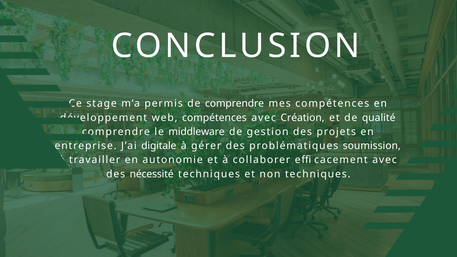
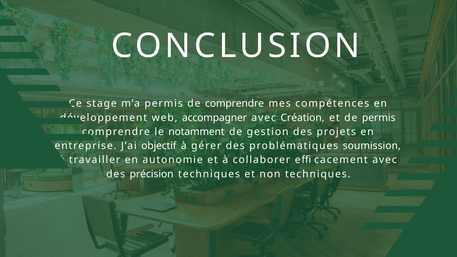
web compétences: compétences -> accompagner
de qualité: qualité -> permis
middleware: middleware -> notamment
digitale: digitale -> objectif
nécessité: nécessité -> précision
